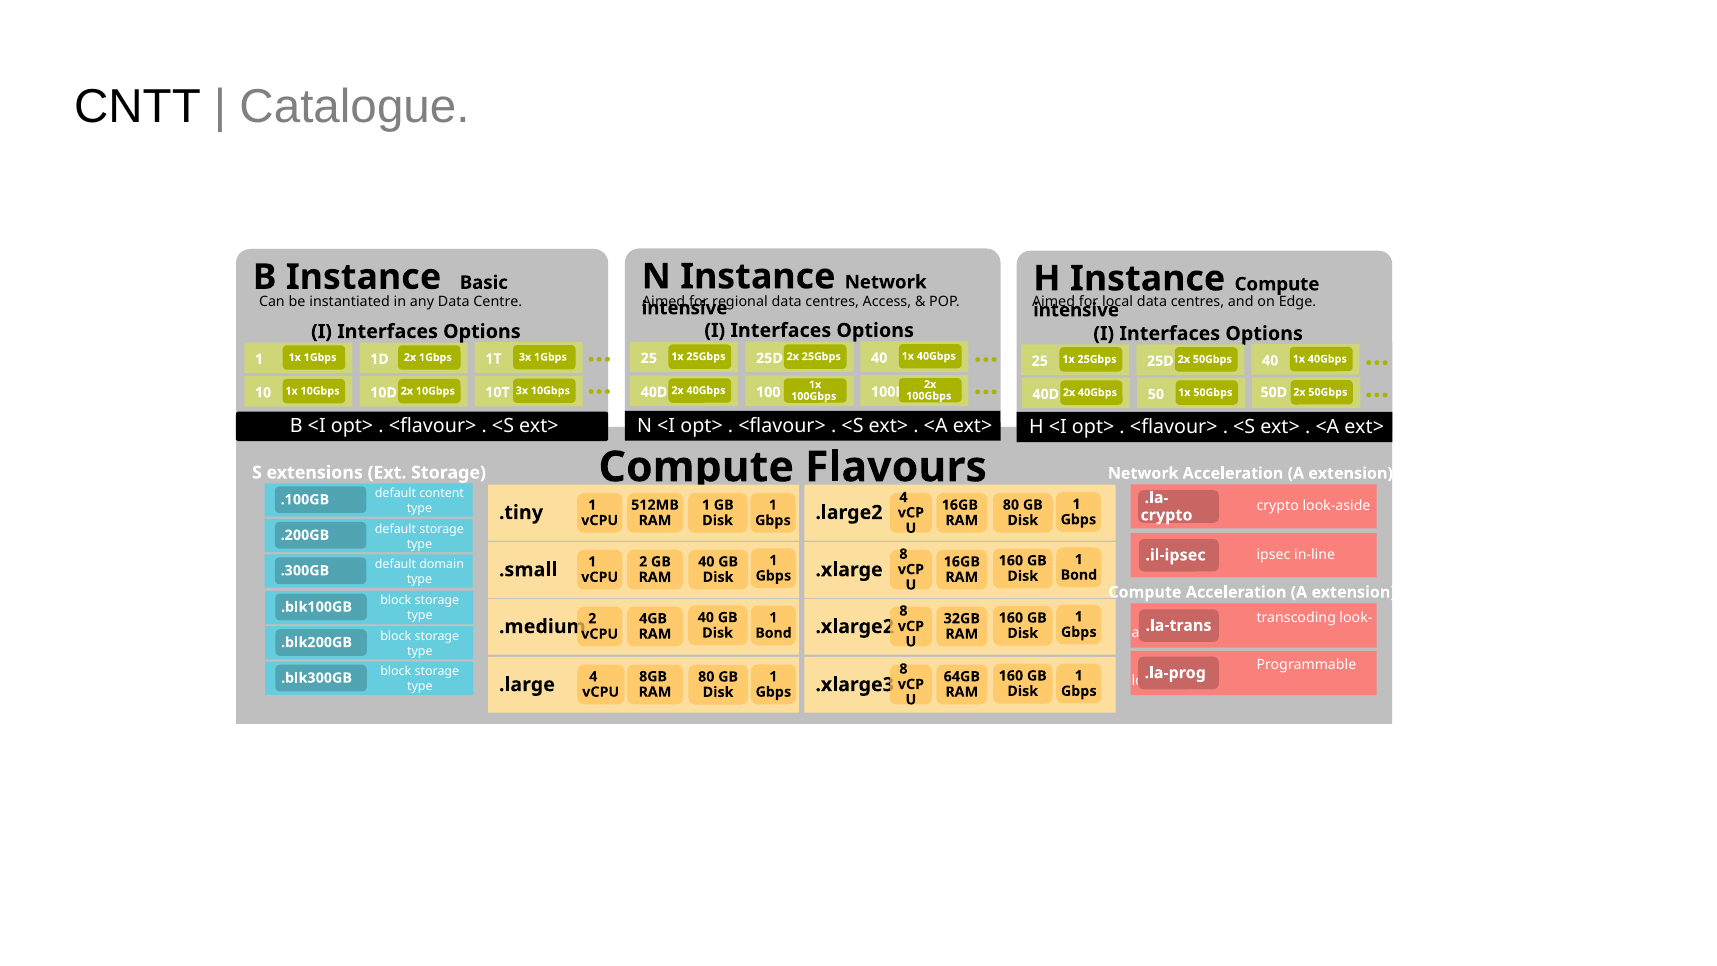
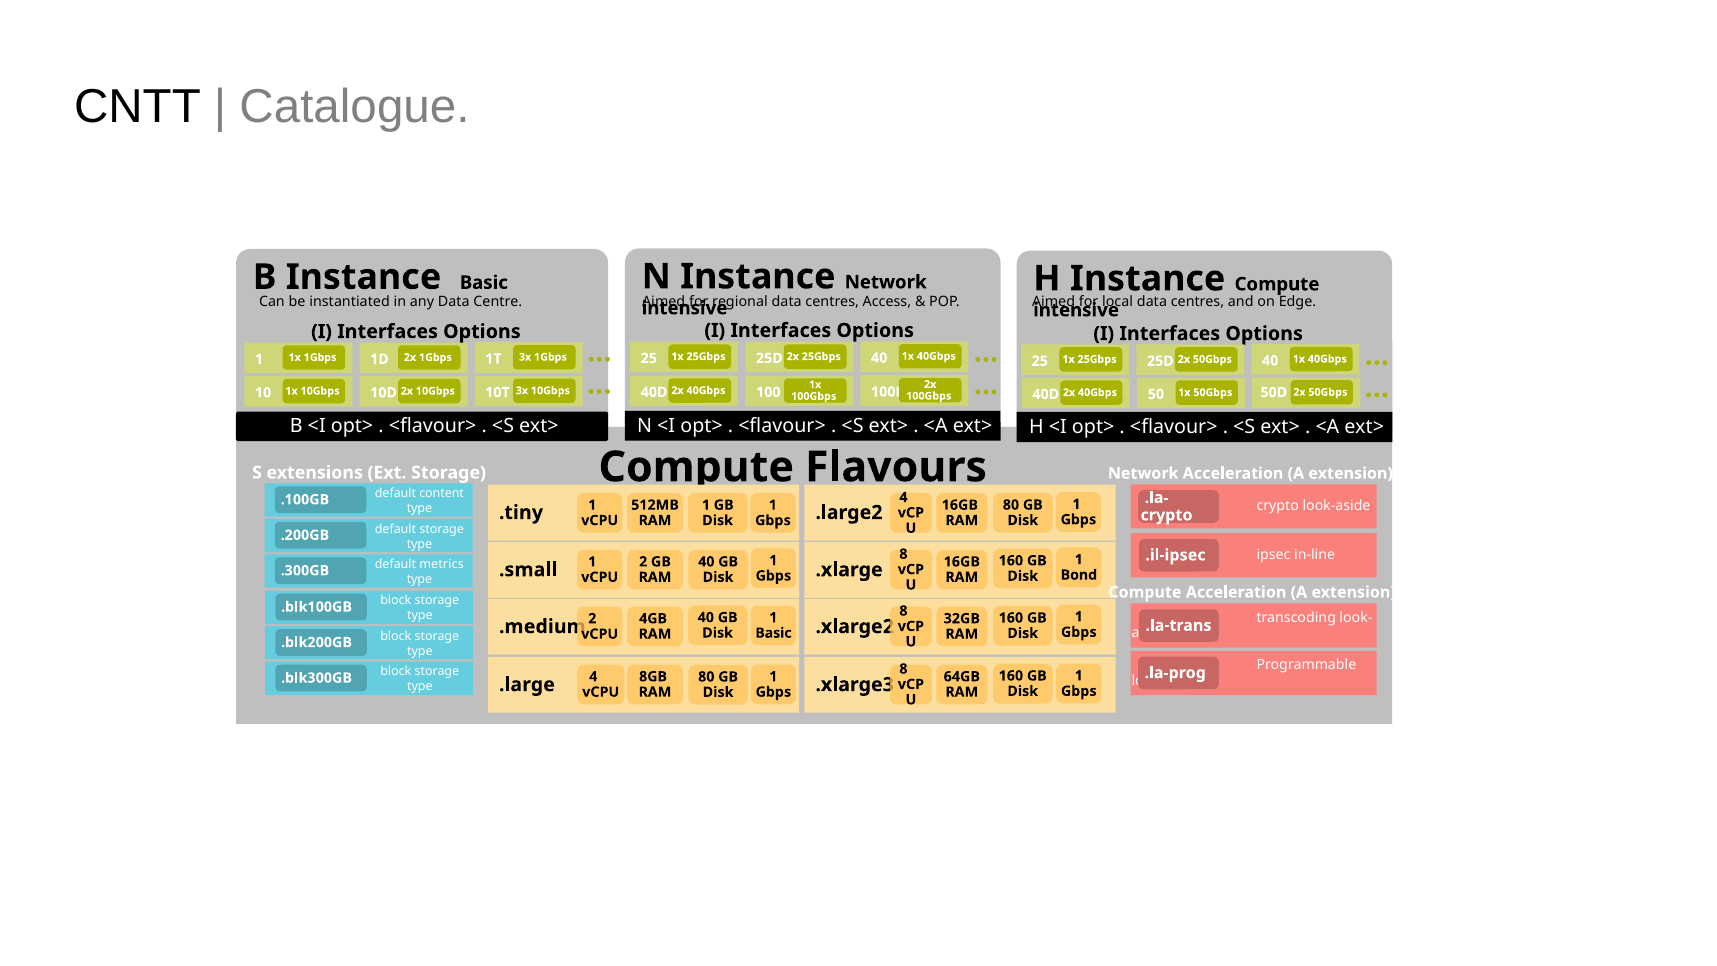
domain: domain -> metrics
Bond at (773, 633): Bond -> Basic
